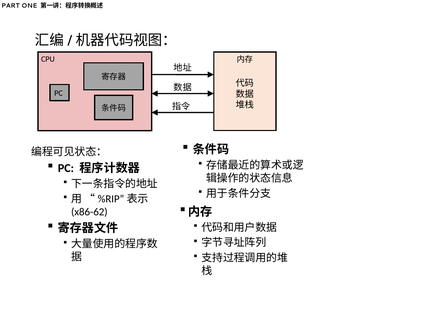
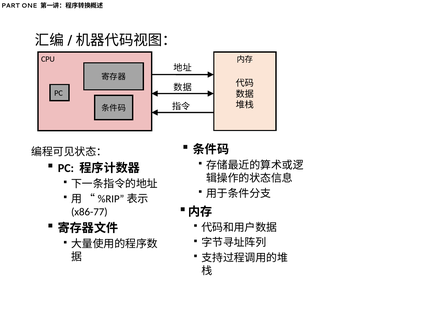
x86-62: x86-62 -> x86-77
